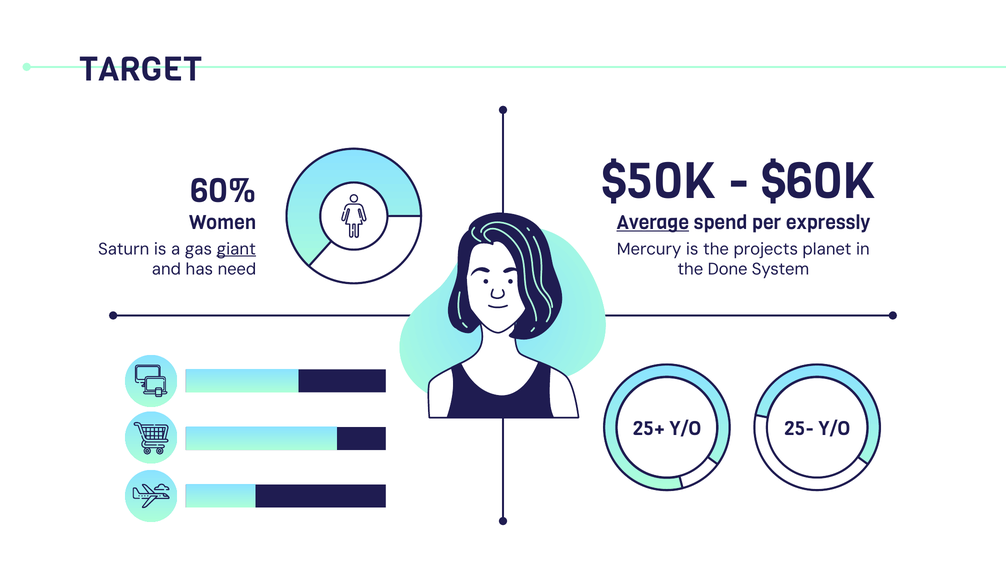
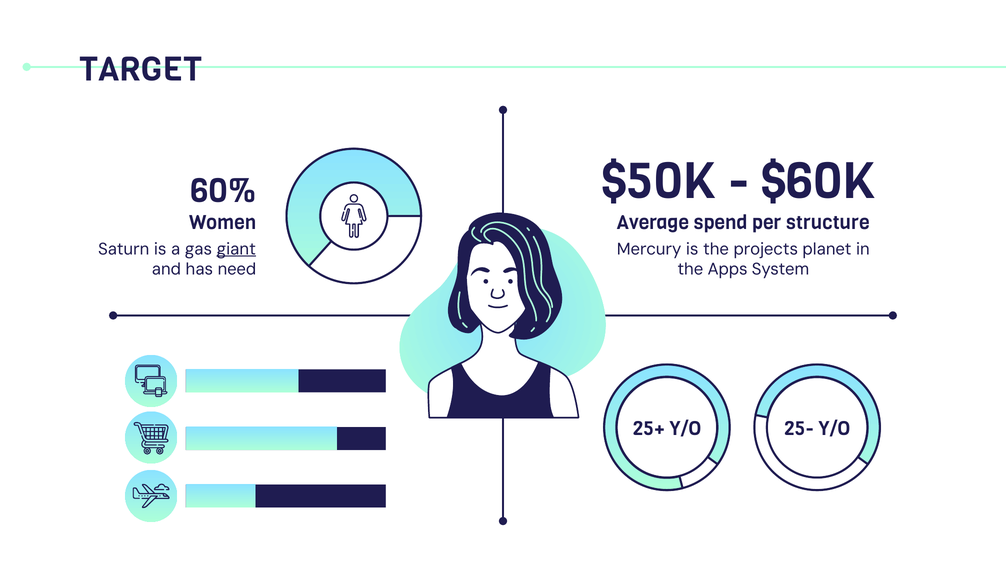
Average underline: present -> none
expressly: expressly -> structure
Done: Done -> Apps
